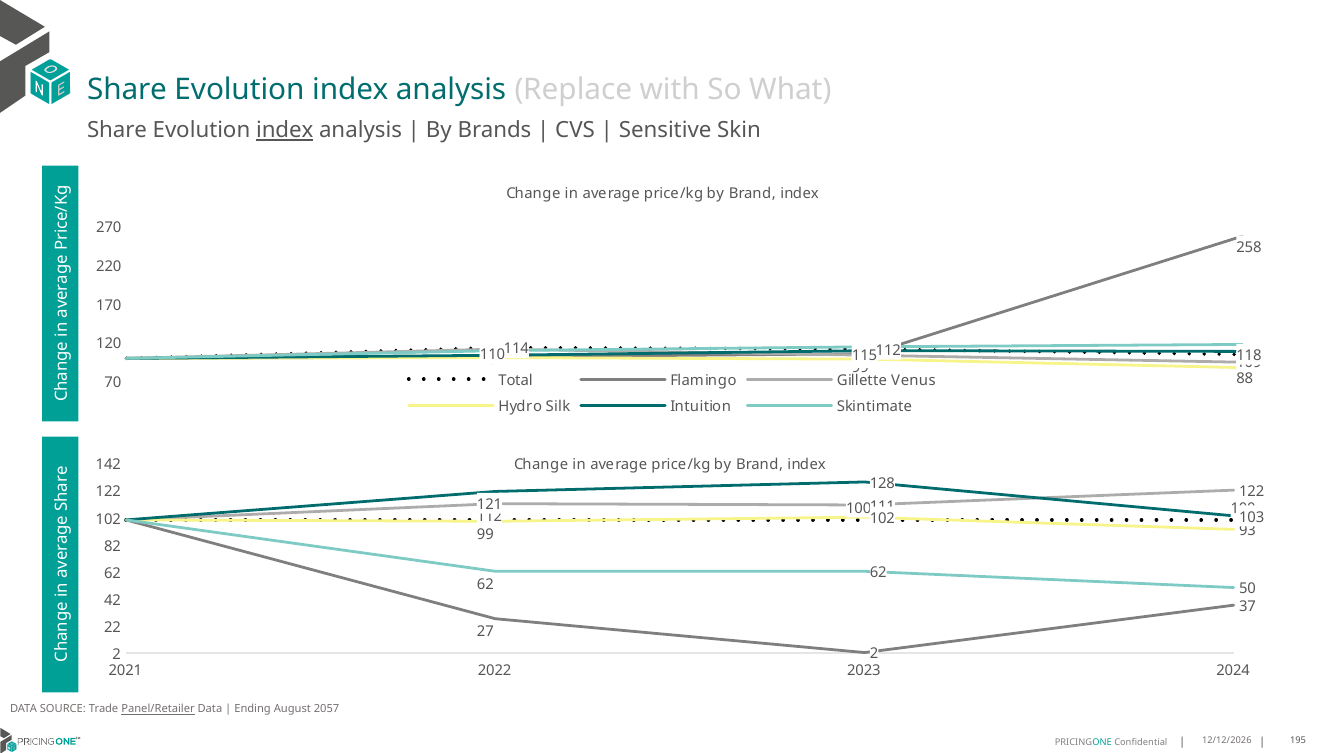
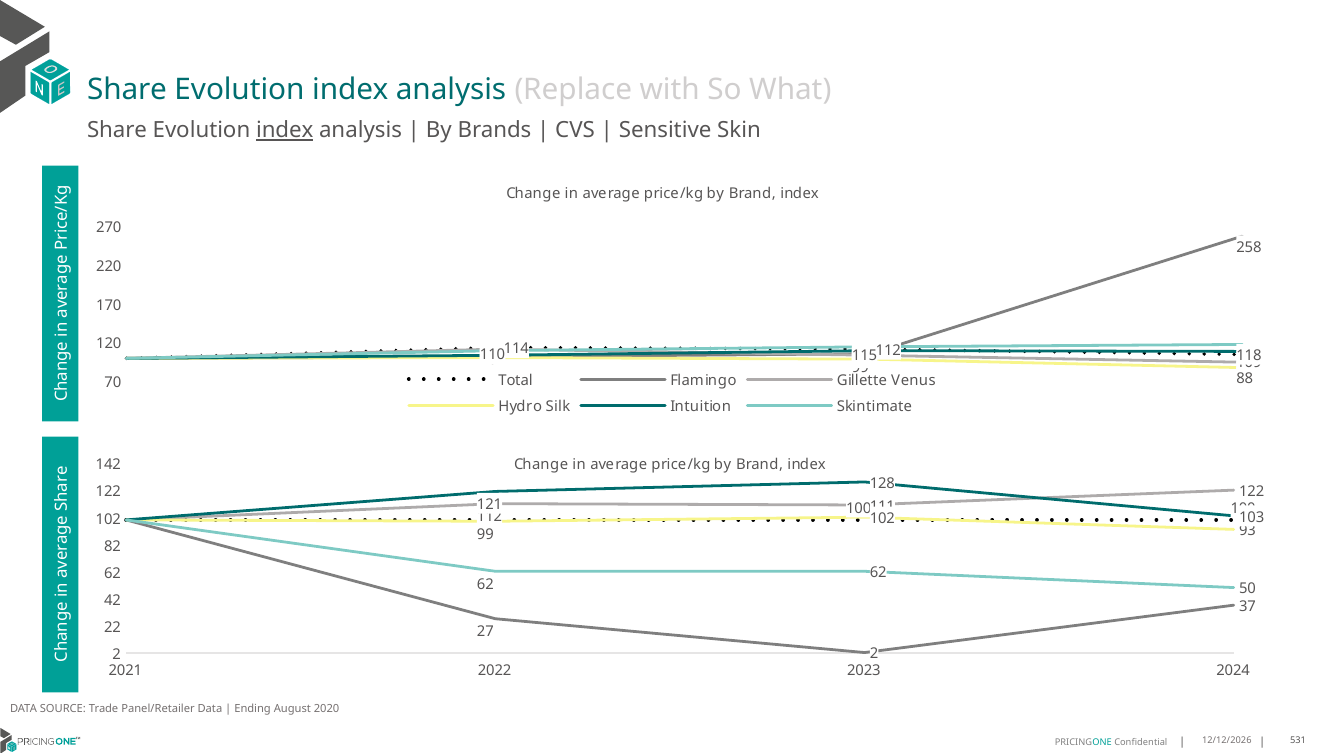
Panel/Retailer underline: present -> none
2057: 2057 -> 2020
195: 195 -> 531
